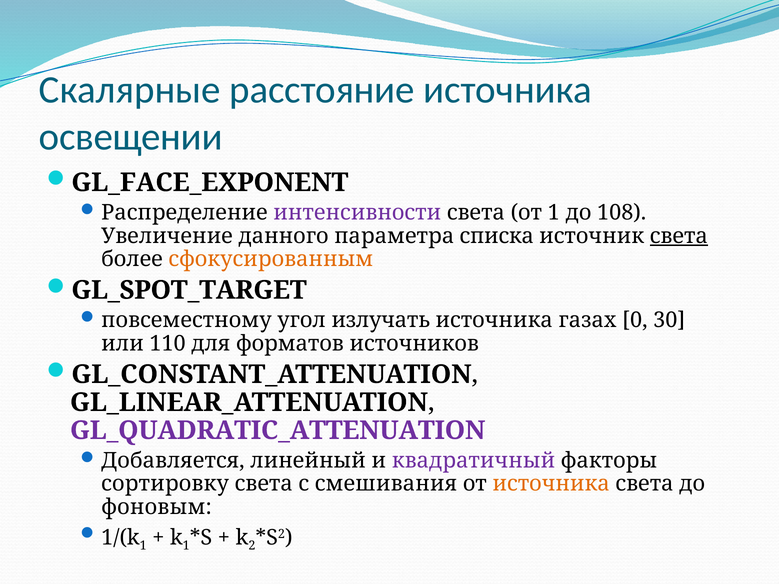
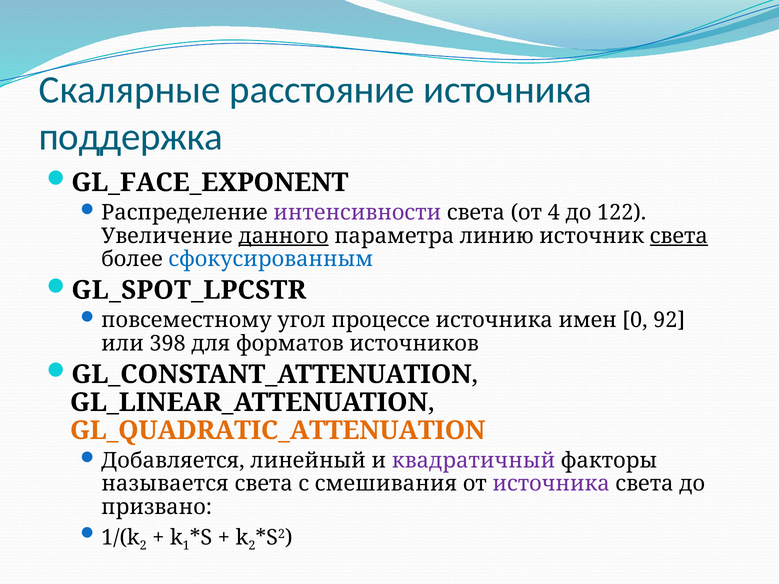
освещении: освещении -> поддержка
от 1: 1 -> 4
108: 108 -> 122
данного underline: none -> present
списка: списка -> линию
сфокусированным colour: orange -> blue
GL_SPOT_TARGET: GL_SPOT_TARGET -> GL_SPOT_LPCSTR
излучать: излучать -> процессе
газах: газах -> имен
30: 30 -> 92
110: 110 -> 398
GL_QUADRATIC_ATTENUATION colour: purple -> orange
сортировку: сортировку -> называется
источника at (551, 484) colour: orange -> purple
фоновым: фоновым -> призвано
1 at (143, 546): 1 -> 2
